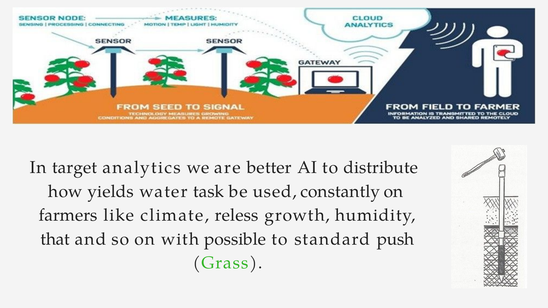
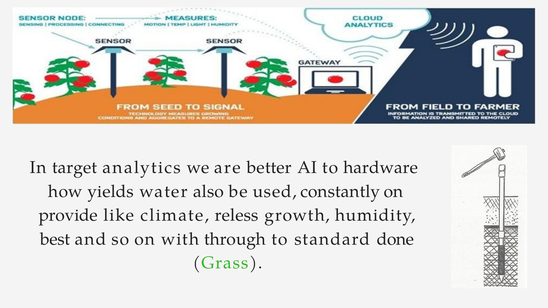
distribute: distribute -> hardware
task: task -> also
farmers: farmers -> provide
that: that -> best
possible: possible -> through
push: push -> done
